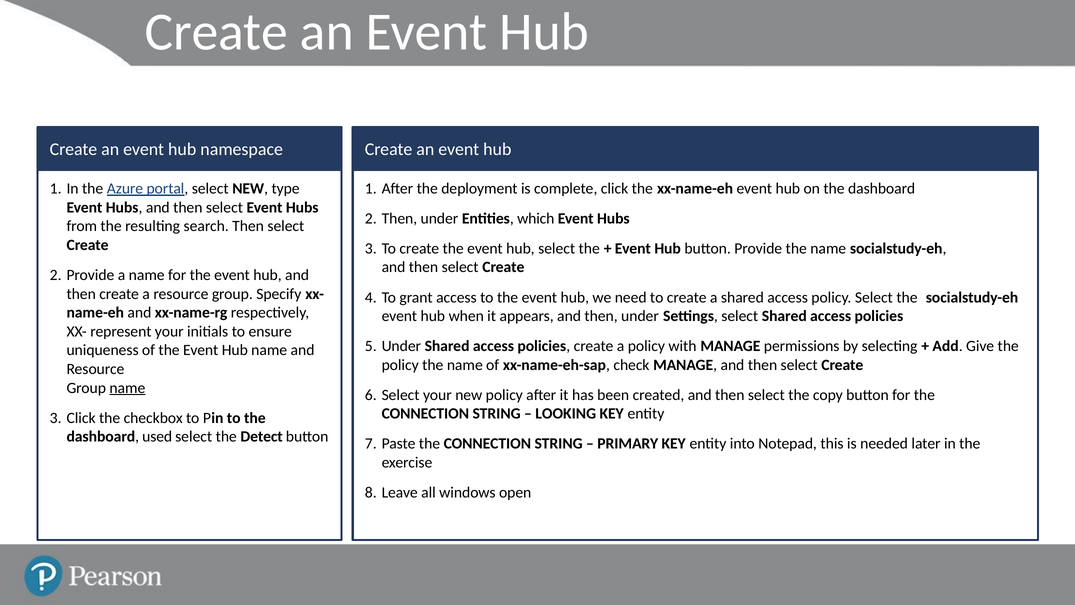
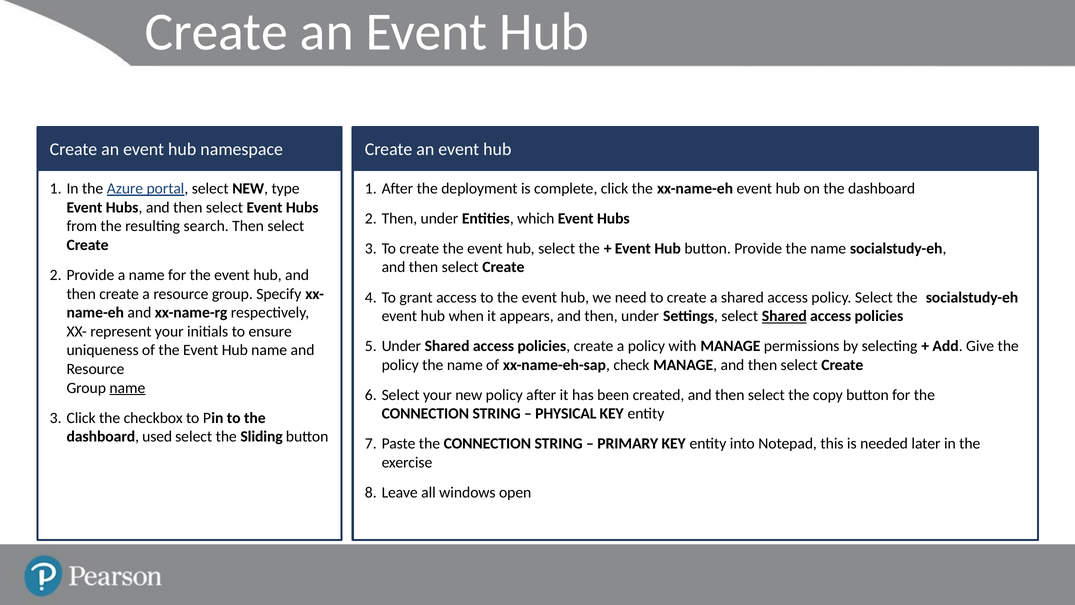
Shared at (784, 316) underline: none -> present
LOOKING: LOOKING -> PHYSICAL
Detect: Detect -> Sliding
